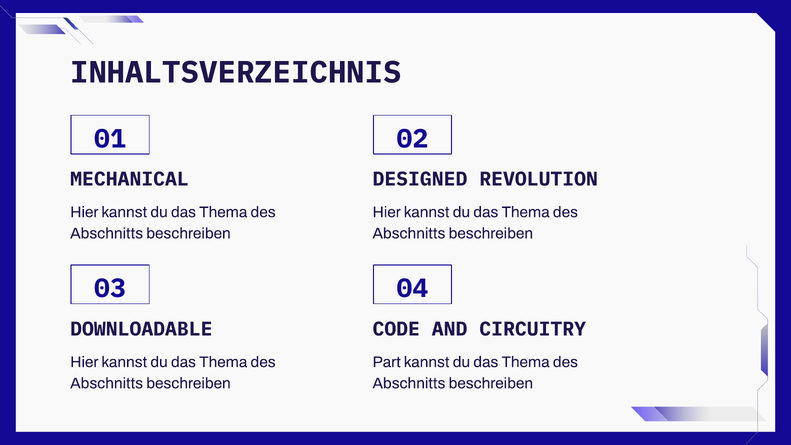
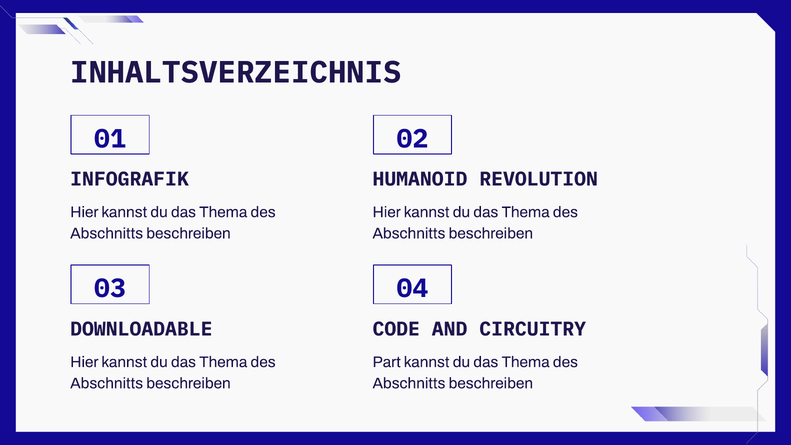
MECHANICAL: MECHANICAL -> INFOGRAFIK
DESIGNED: DESIGNED -> HUMANOID
